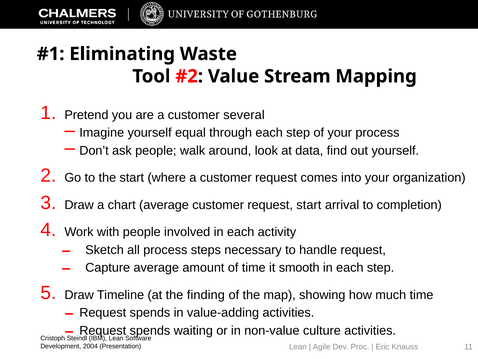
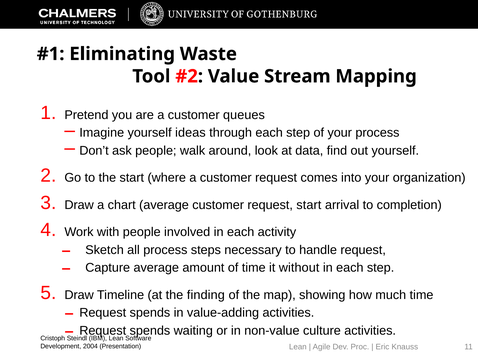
several: several -> queues
equal: equal -> ideas
smooth: smooth -> without
